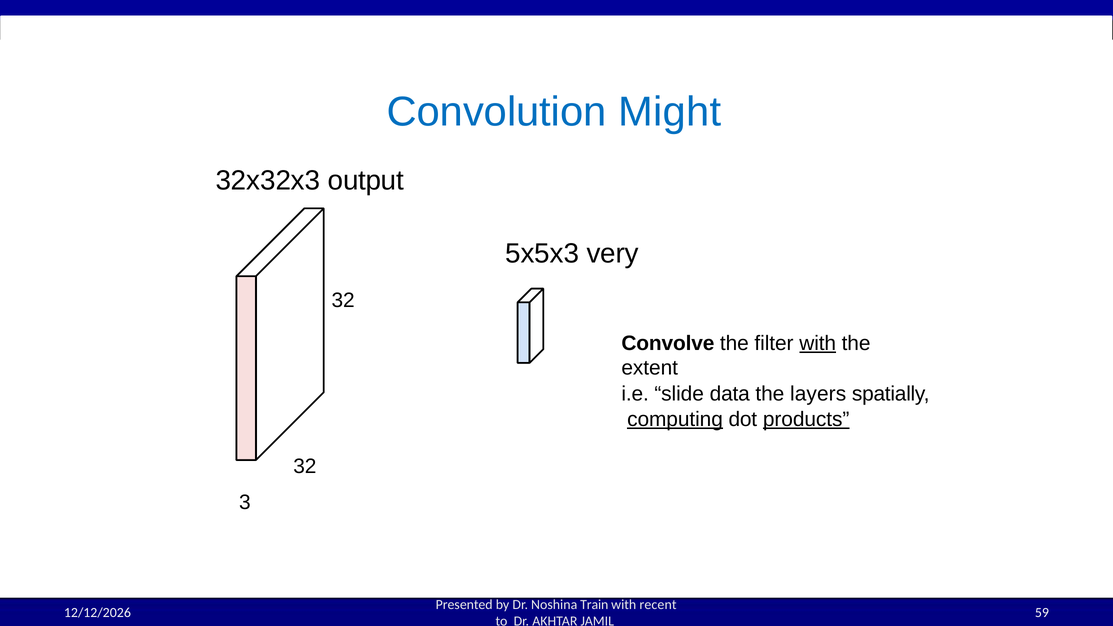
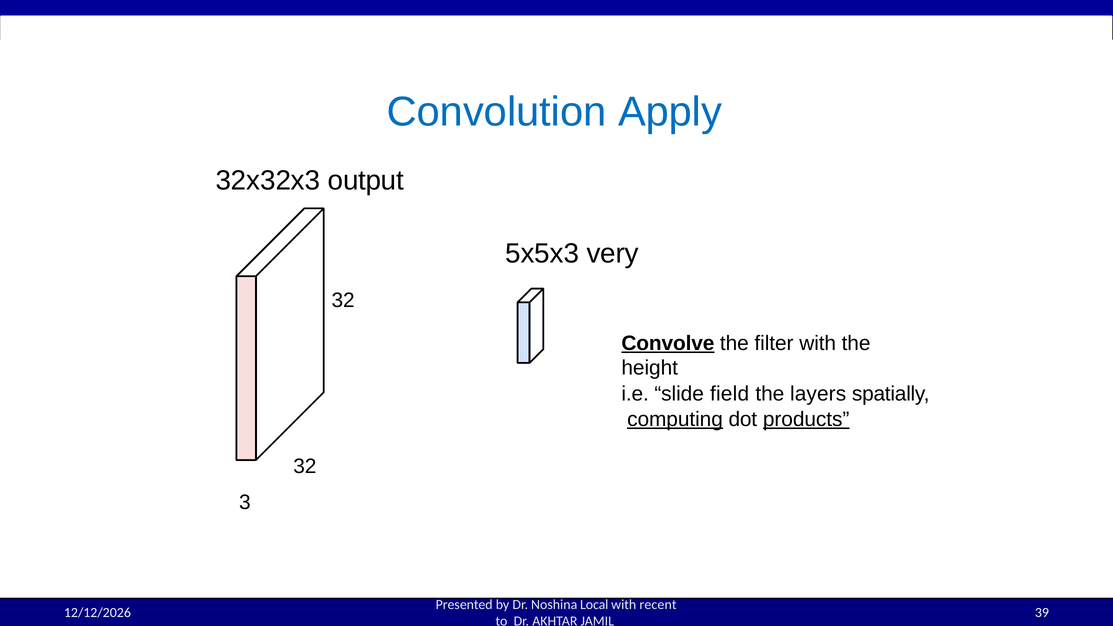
Might: Might -> Apply
Convolve underline: none -> present
with at (818, 343) underline: present -> none
extent: extent -> height
data: data -> field
Train: Train -> Local
59: 59 -> 39
